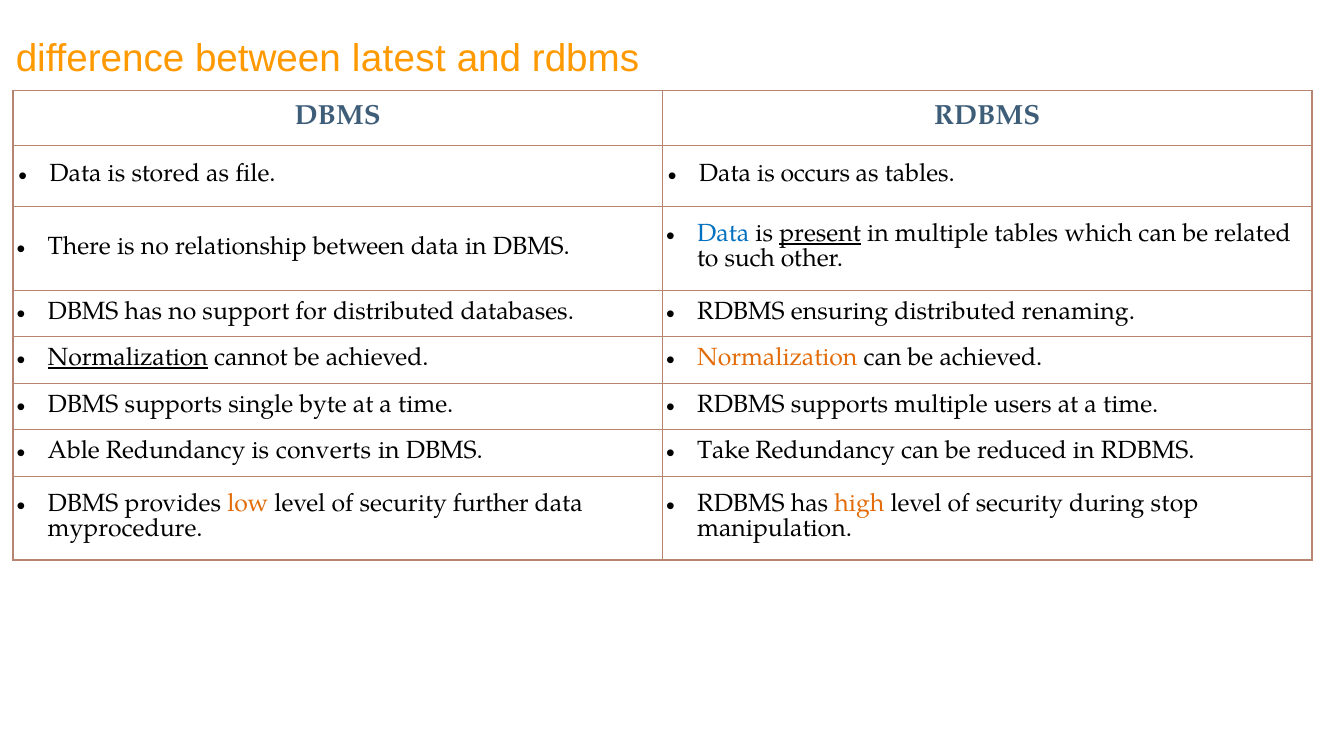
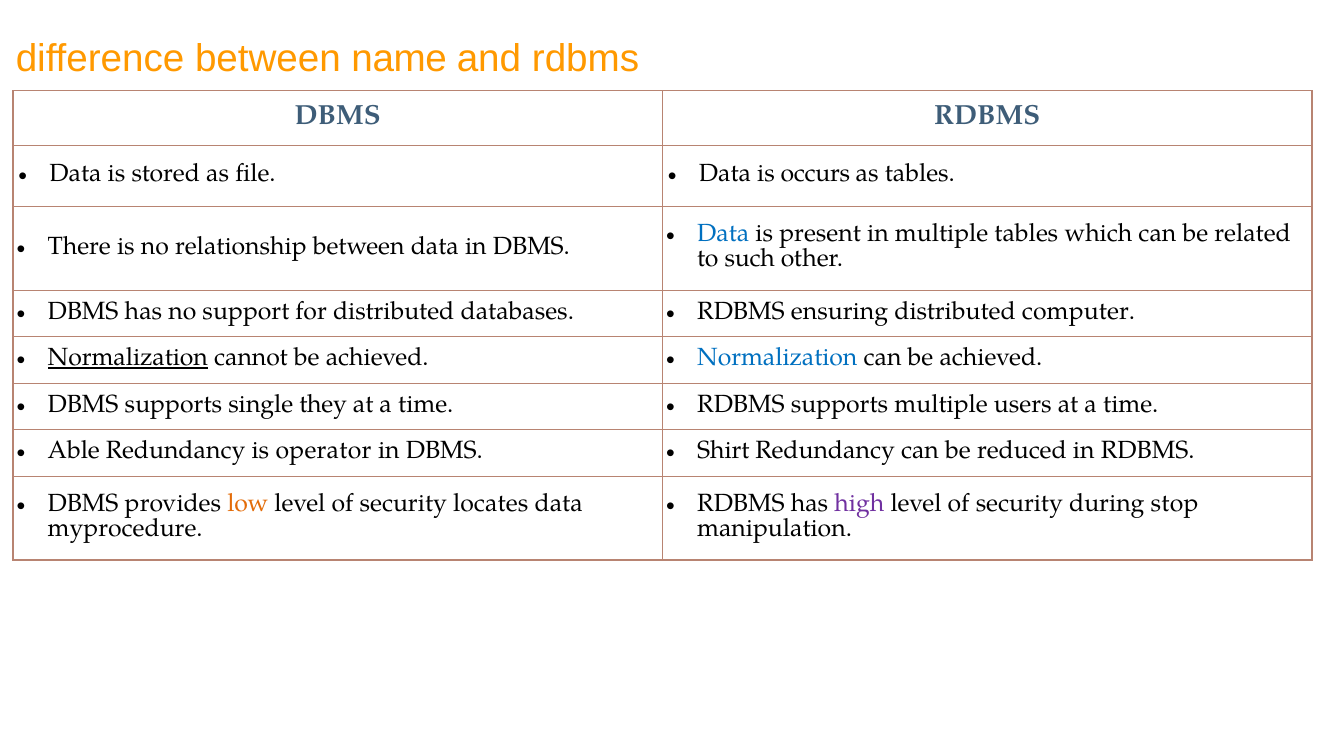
latest: latest -> name
present underline: present -> none
renaming: renaming -> computer
Normalization at (777, 358) colour: orange -> blue
byte: byte -> they
converts: converts -> operator
Take: Take -> Shirt
further: further -> locates
high colour: orange -> purple
